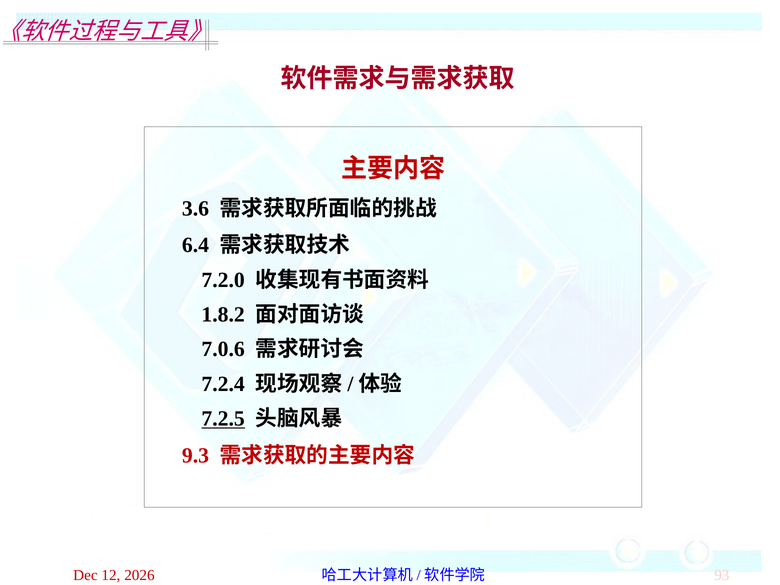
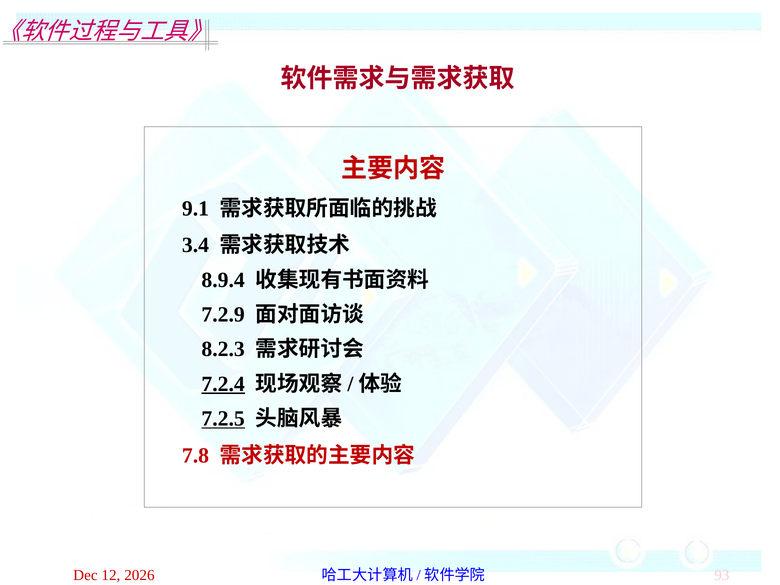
3.6: 3.6 -> 9.1
6.4: 6.4 -> 3.4
7.2.0: 7.2.0 -> 8.9.4
1.8.2: 1.8.2 -> 7.2.9
7.0.6: 7.0.6 -> 8.2.3
7.2.4 underline: none -> present
9.3: 9.3 -> 7.8
